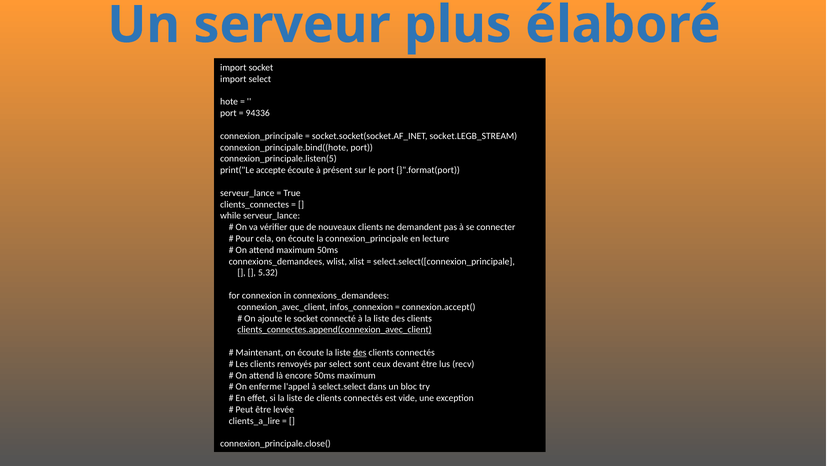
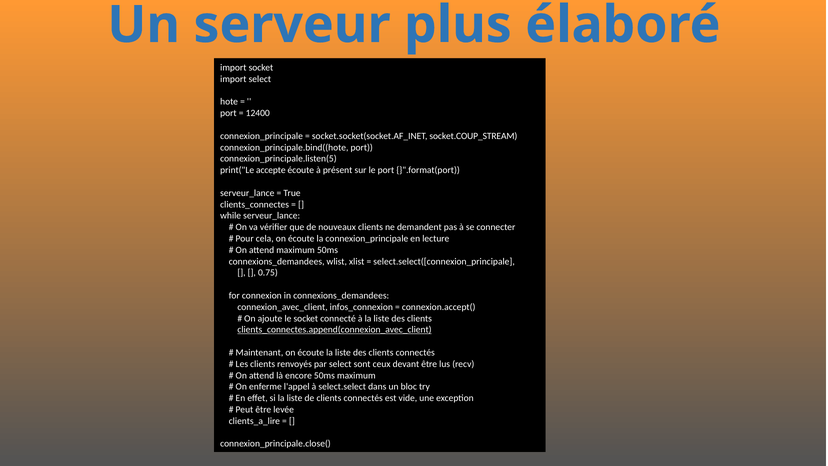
94336: 94336 -> 12400
socket.LEGB_STREAM: socket.LEGB_STREAM -> socket.COUP_STREAM
5.32: 5.32 -> 0.75
des at (360, 352) underline: present -> none
